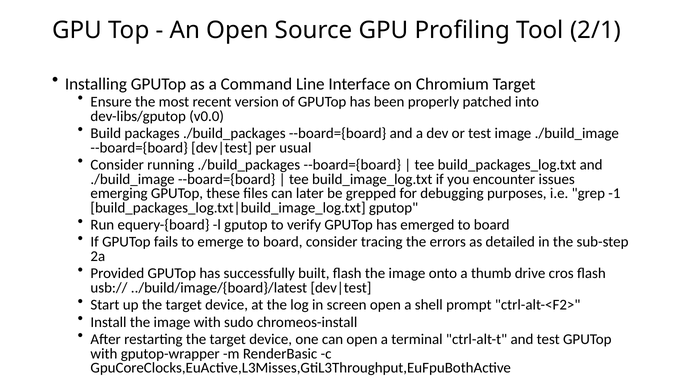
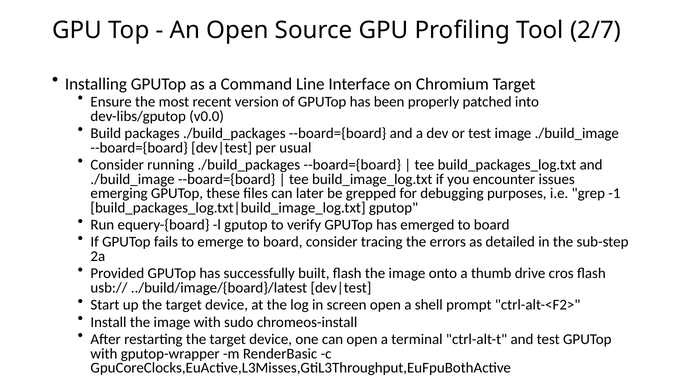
2/1: 2/1 -> 2/7
